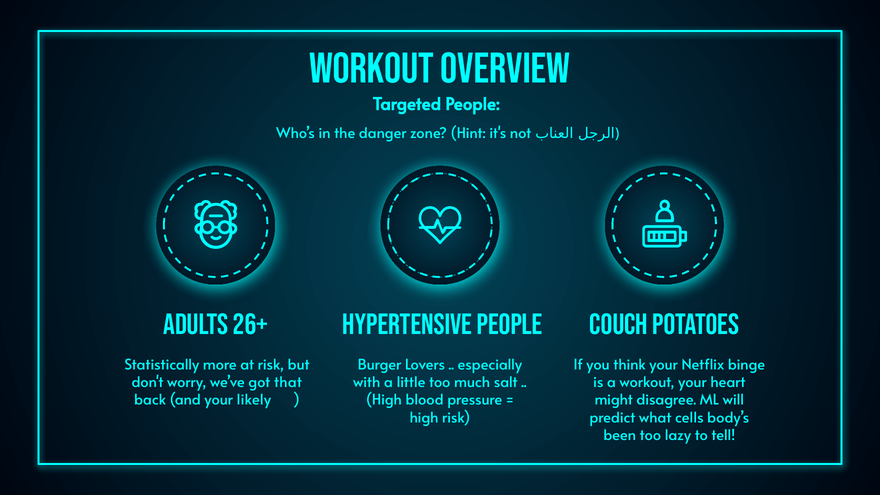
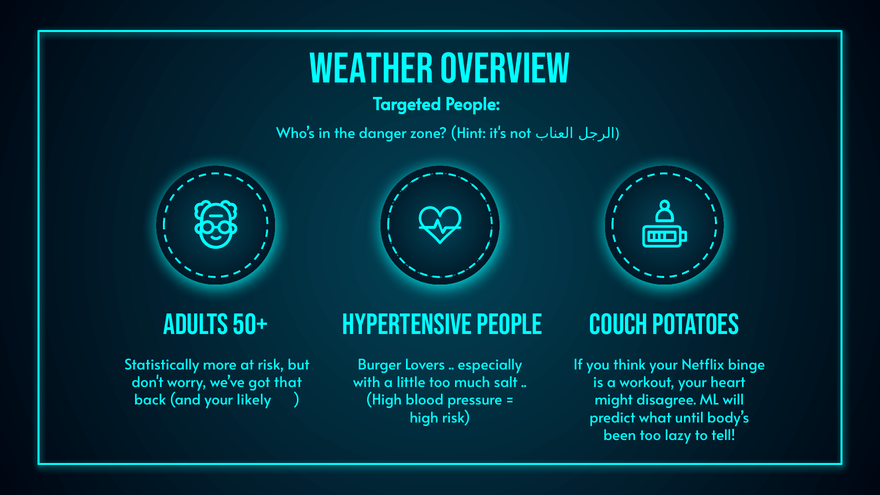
Workout at (372, 69): Workout -> Weather
26+: 26+ -> 50+
cells: cells -> until
